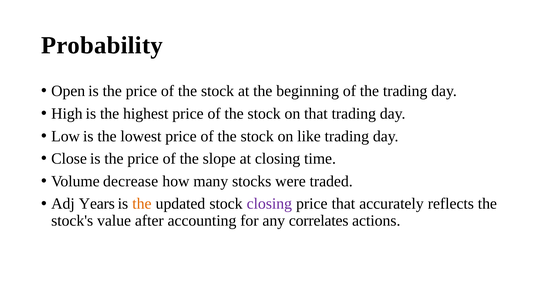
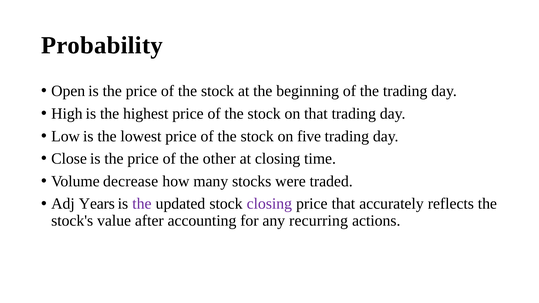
like: like -> five
slope: slope -> other
the at (142, 204) colour: orange -> purple
correlates: correlates -> recurring
